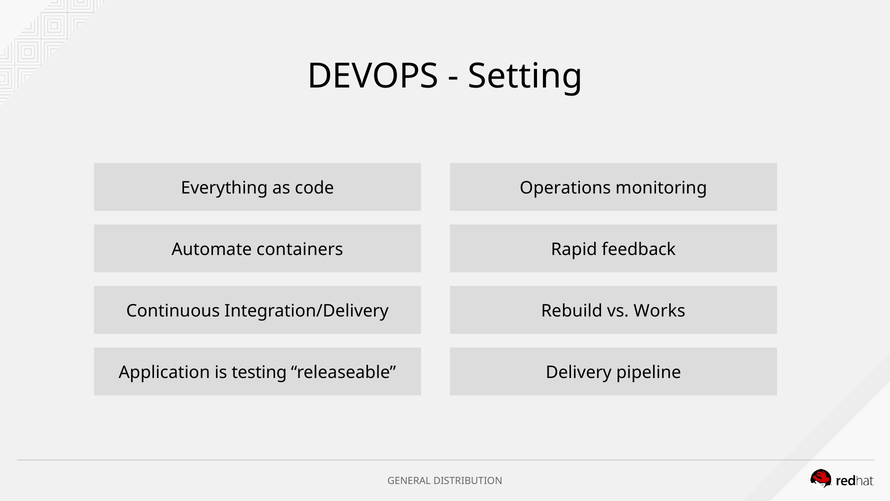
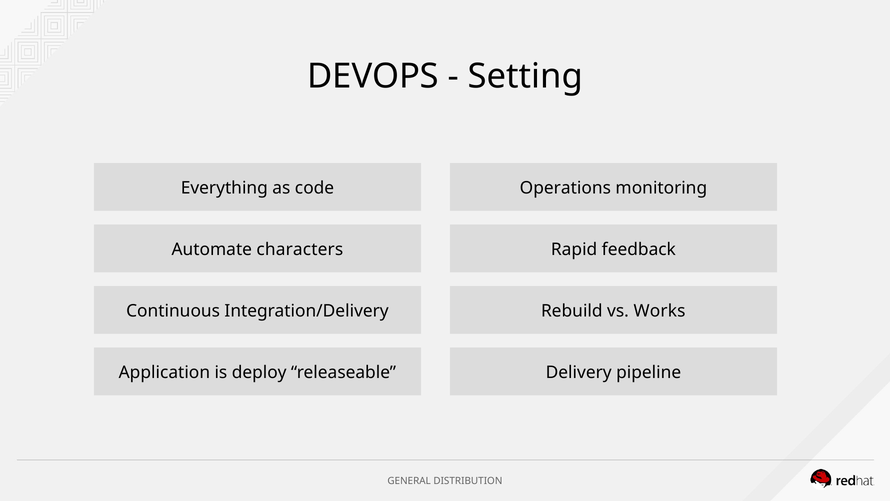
containers: containers -> characters
testing: testing -> deploy
